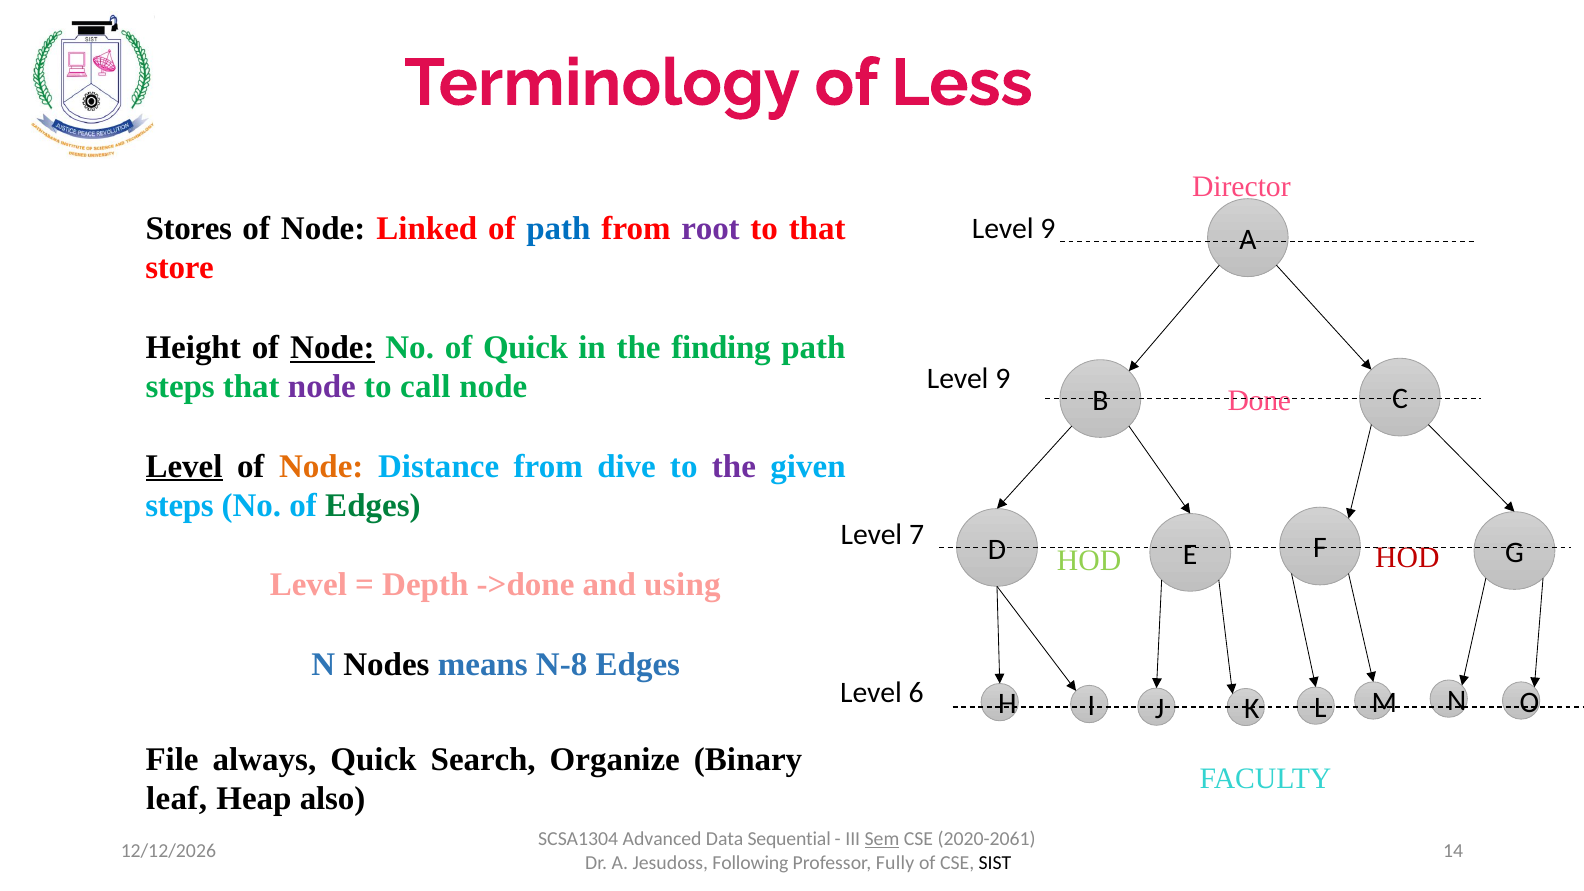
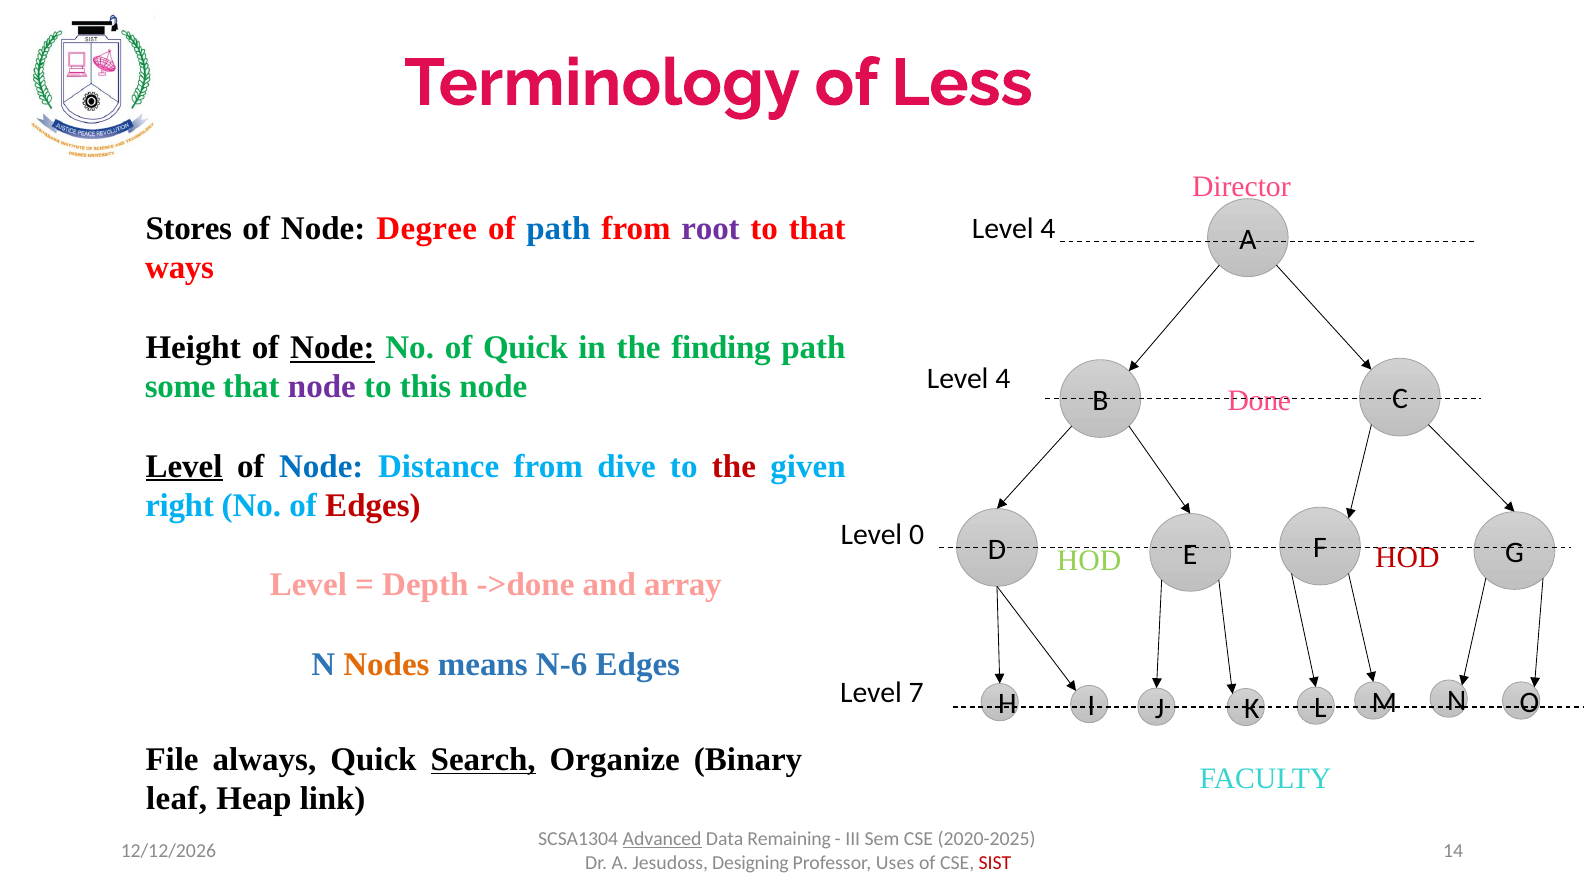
Linked: Linked -> Degree
9 at (1048, 229): 9 -> 4
store: store -> ways
9 at (1003, 379): 9 -> 4
steps at (180, 387): steps -> some
call: call -> this
Node at (321, 466) colour: orange -> blue
the at (734, 466) colour: purple -> red
steps at (180, 506): steps -> right
Edges at (373, 506) colour: green -> red
7: 7 -> 0
using: using -> array
Nodes colour: black -> orange
N-8: N-8 -> N-6
6: 6 -> 7
Search underline: none -> present
also: also -> link
Advanced underline: none -> present
Sequential: Sequential -> Remaining
Sem underline: present -> none
2020-2061: 2020-2061 -> 2020-2025
Following: Following -> Designing
Fully: Fully -> Uses
SIST colour: black -> red
